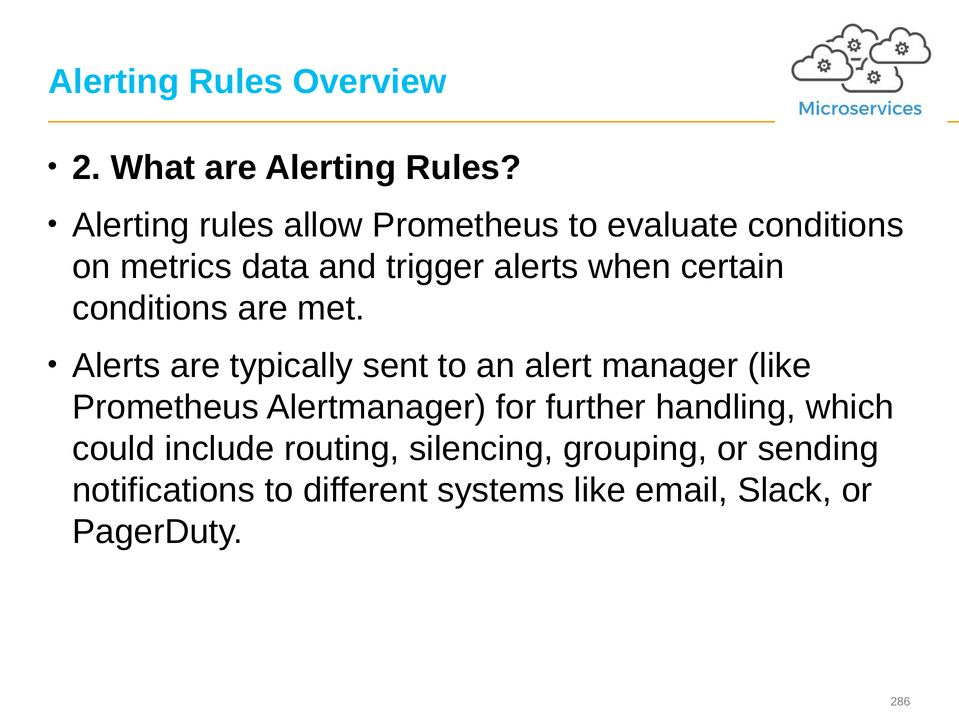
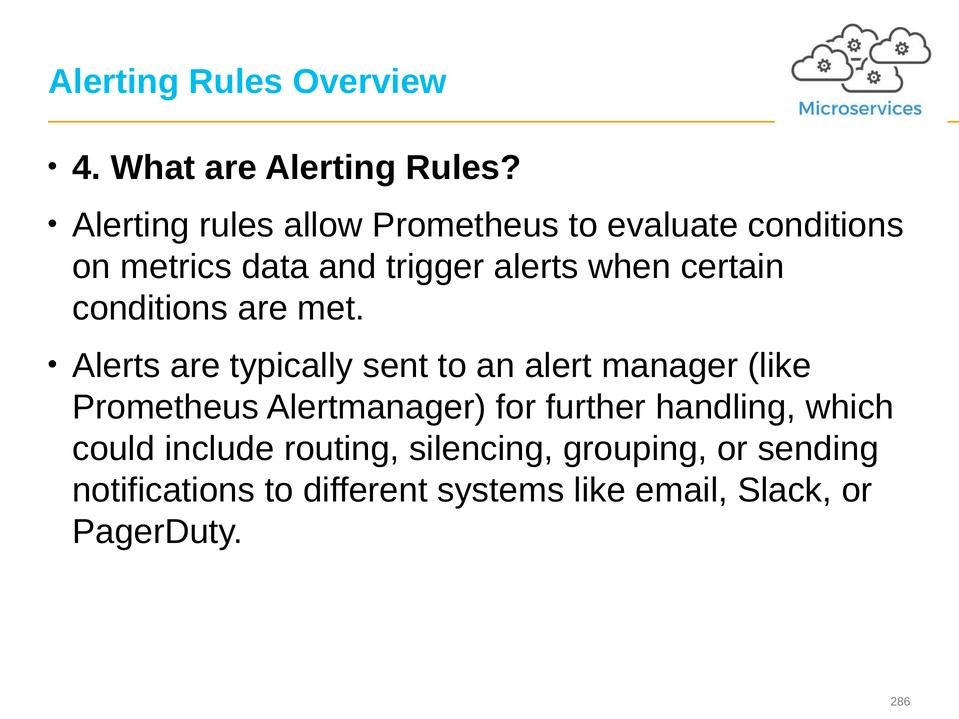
2: 2 -> 4
